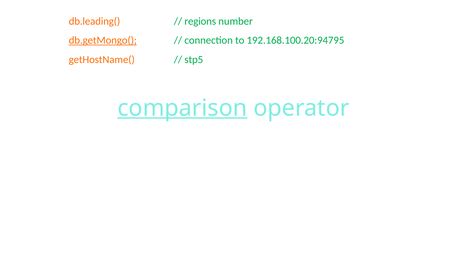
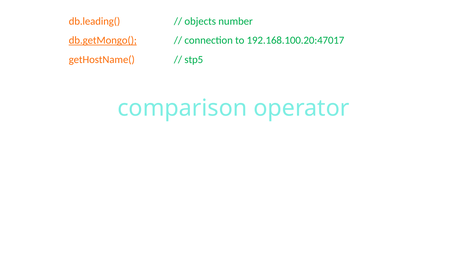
regions: regions -> objects
192.168.100.20:94795: 192.168.100.20:94795 -> 192.168.100.20:47017
comparison underline: present -> none
